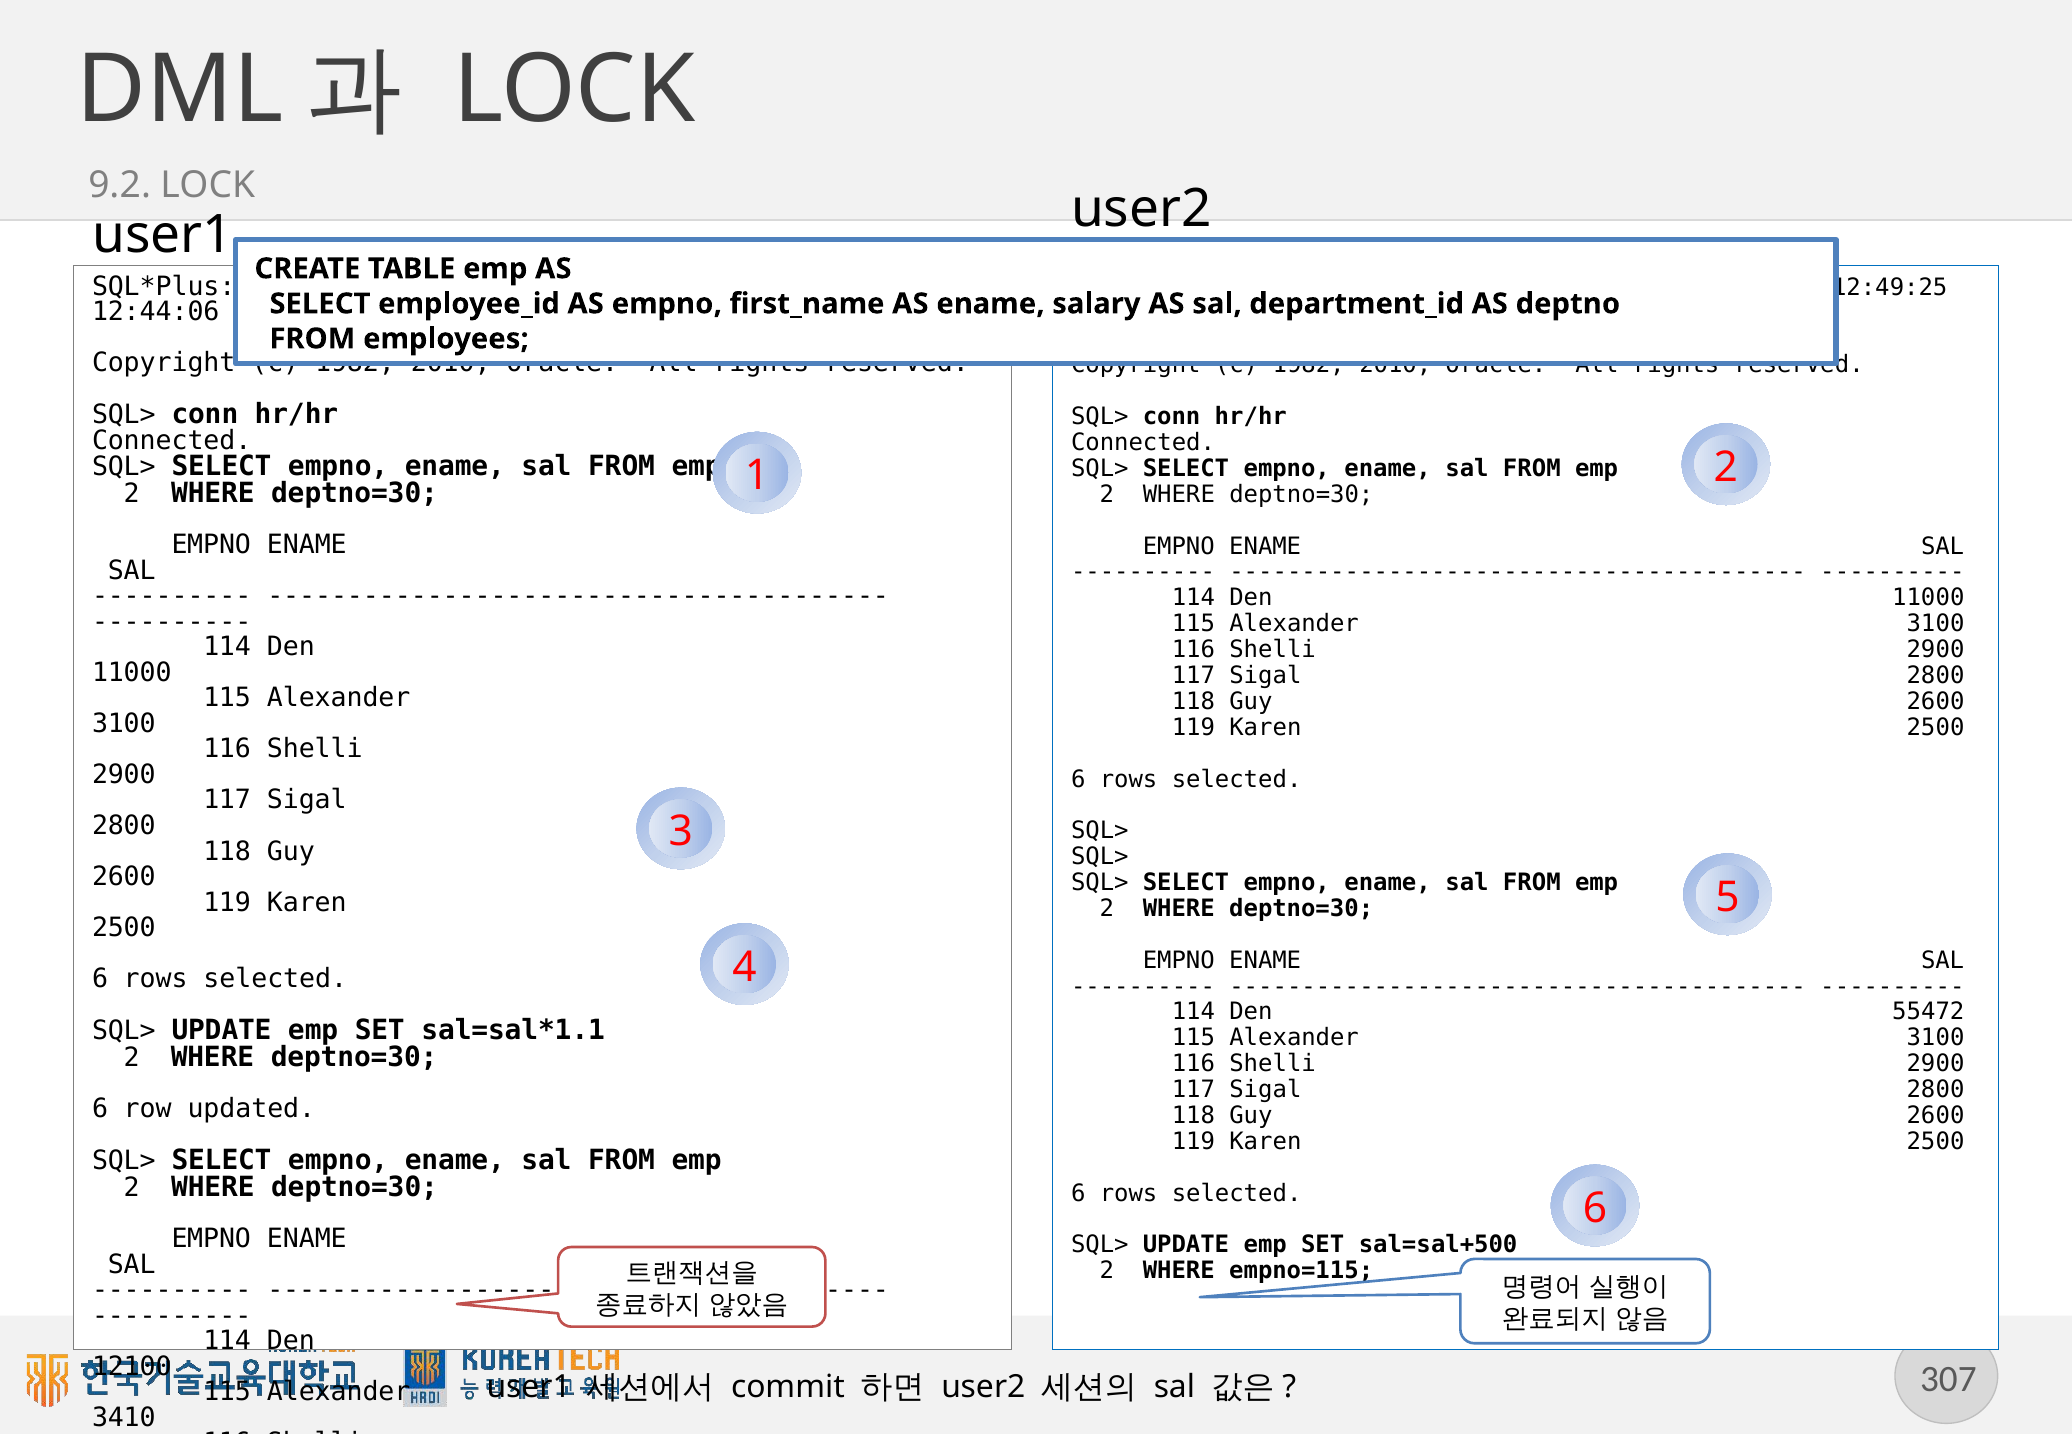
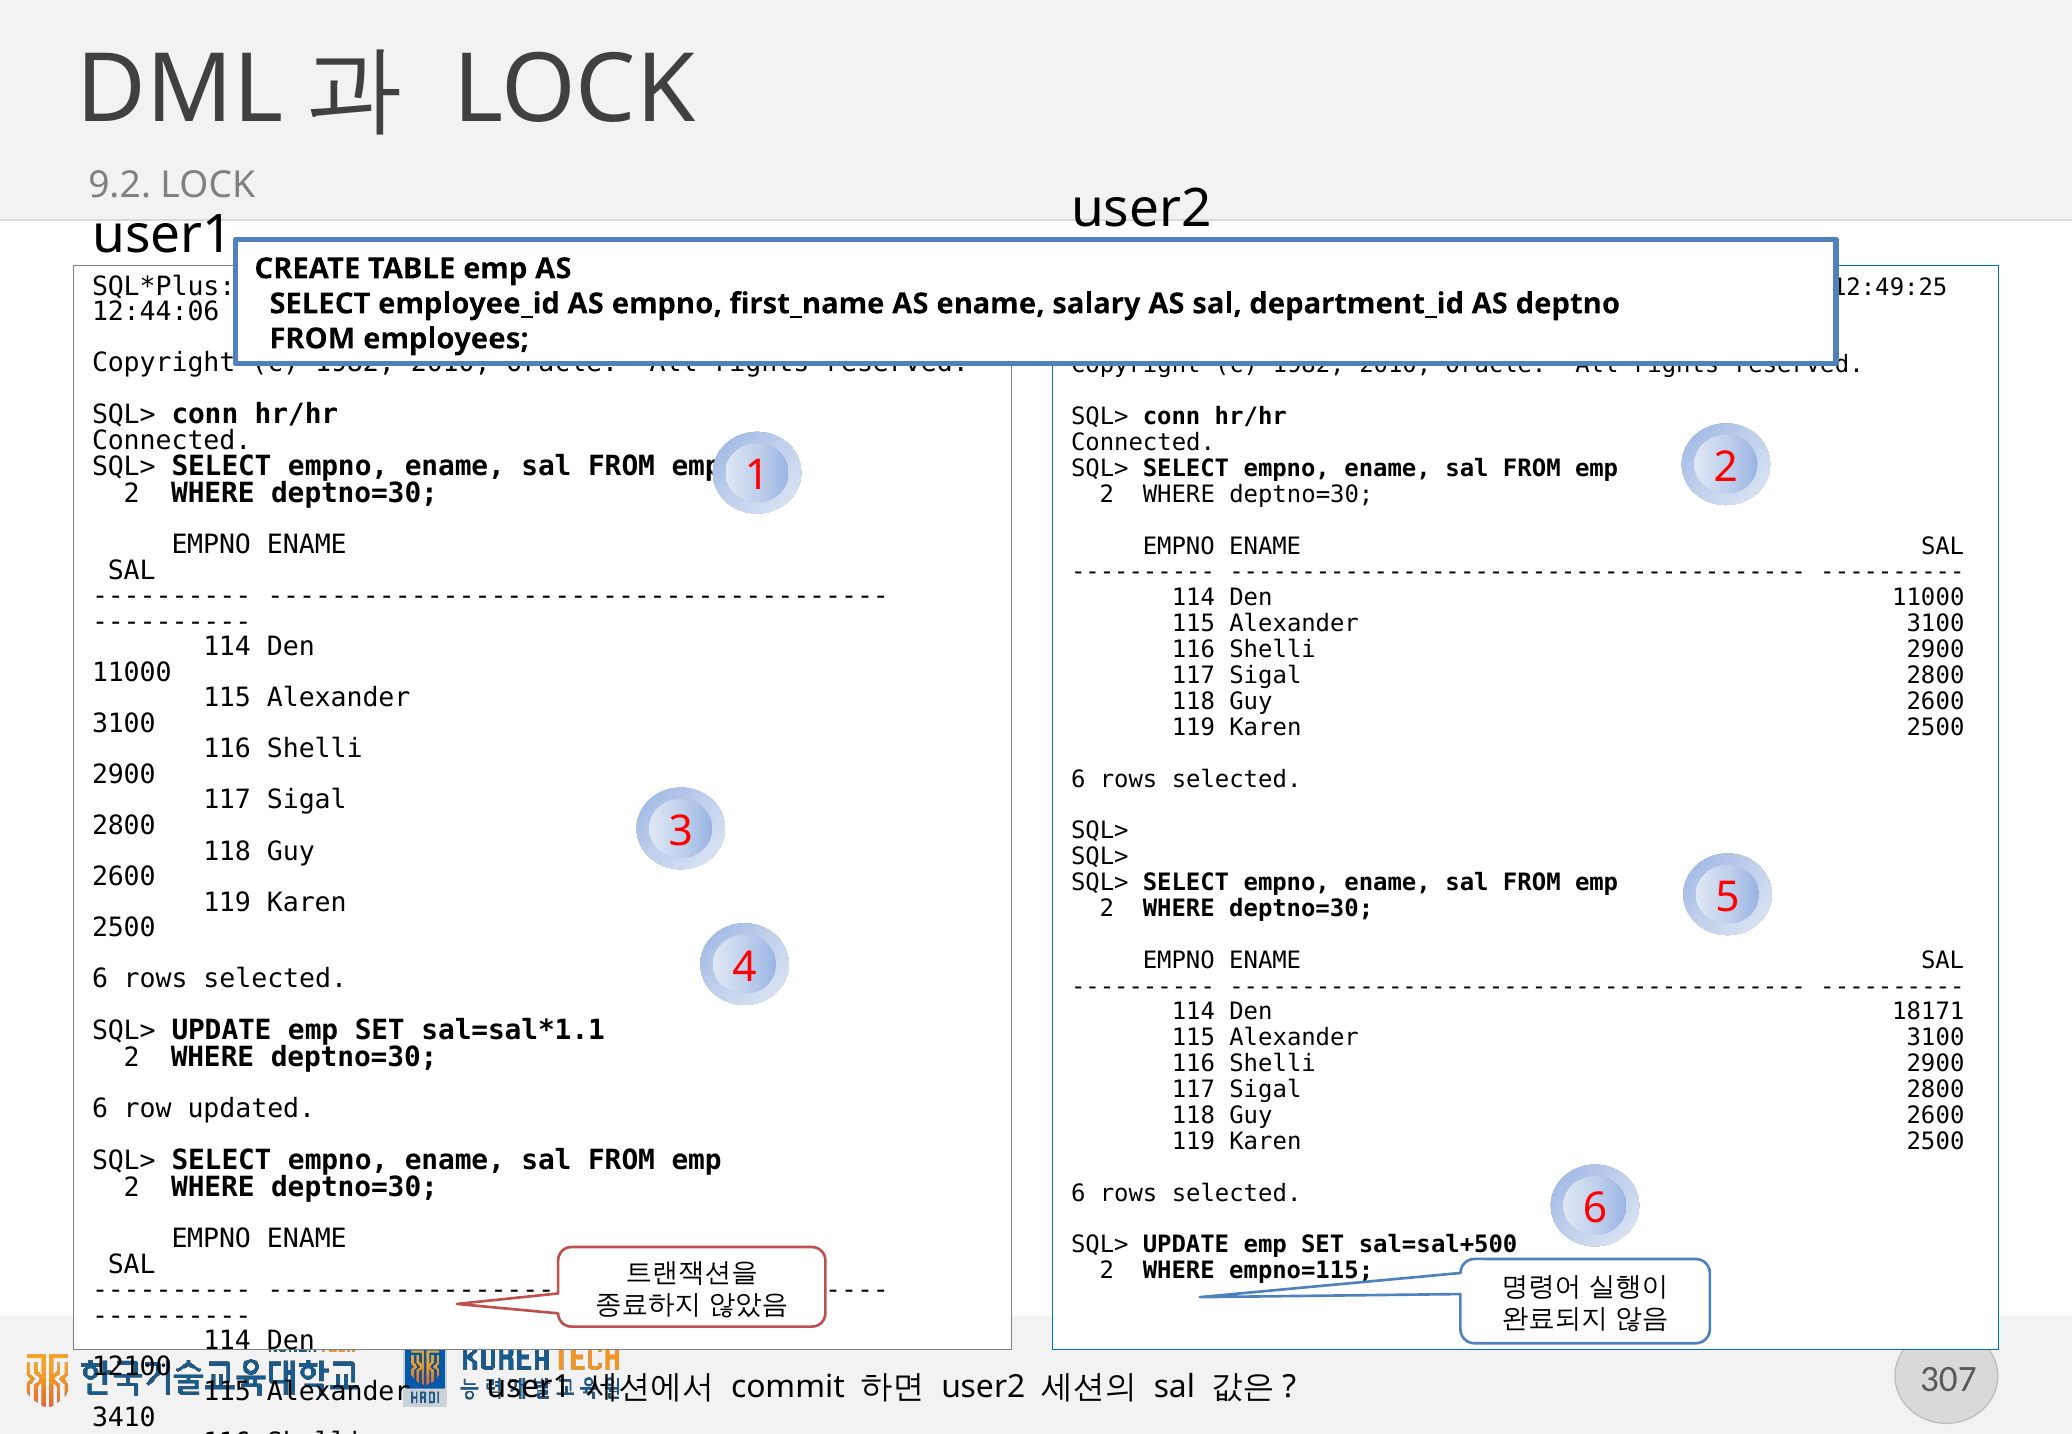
55472: 55472 -> 18171
